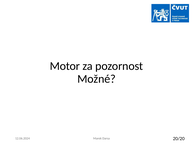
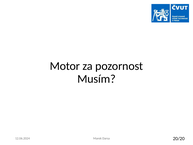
Možné: Možné -> Musím
